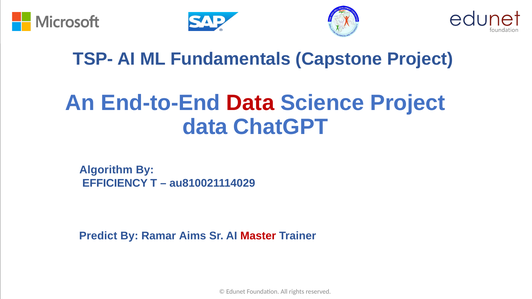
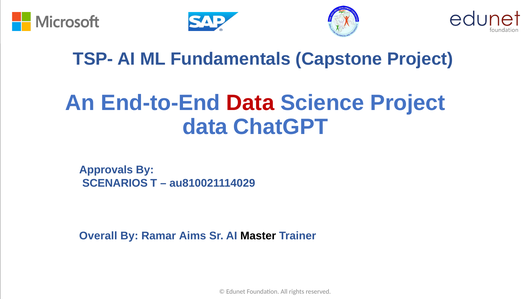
Algorithm: Algorithm -> Approvals
EFFICIENCY: EFFICIENCY -> SCENARIOS
Predict: Predict -> Overall
Master colour: red -> black
